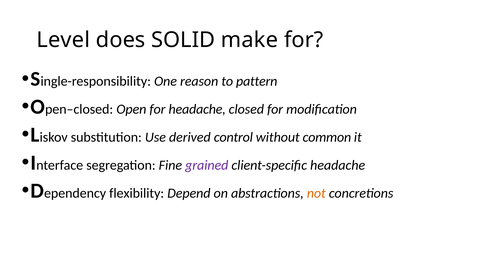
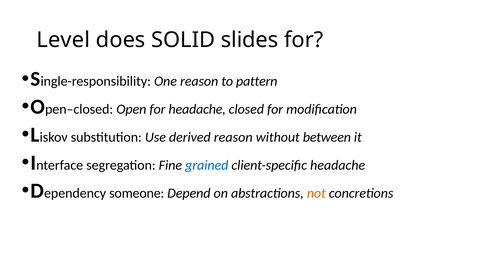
make: make -> slides
derived control: control -> reason
common: common -> between
grained colour: purple -> blue
flexibility: flexibility -> someone
